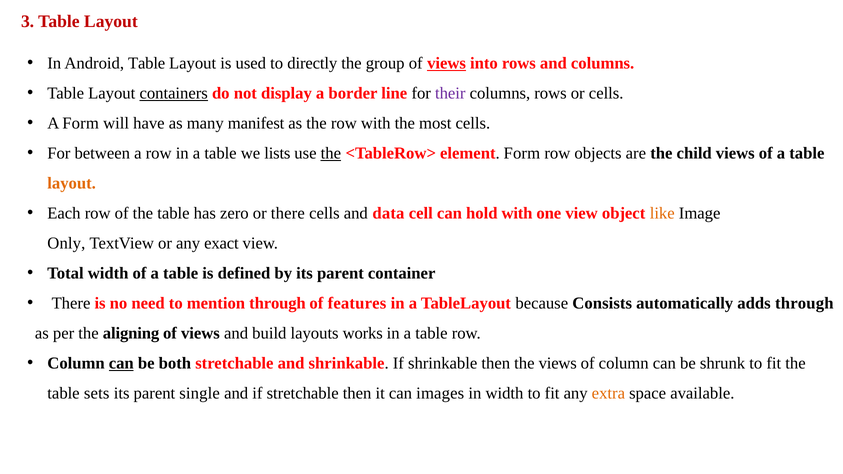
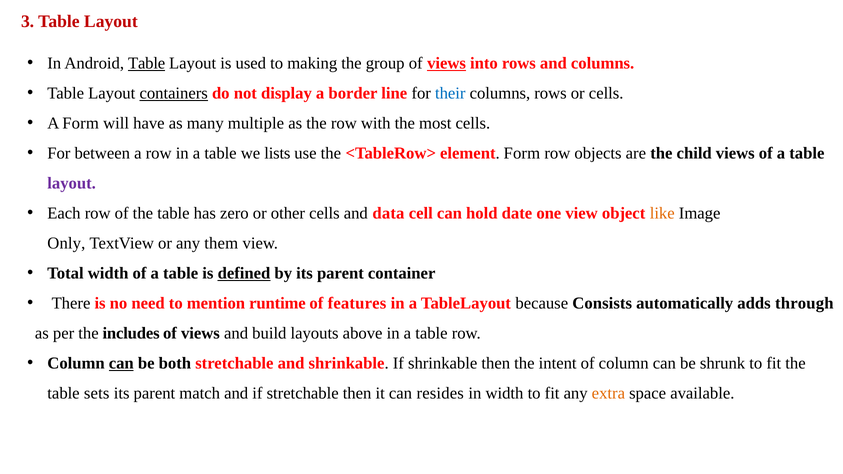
Table at (147, 63) underline: none -> present
directly: directly -> making
their colour: purple -> blue
manifest: manifest -> multiple
the at (331, 153) underline: present -> none
layout at (72, 183) colour: orange -> purple
or there: there -> other
hold with: with -> date
exact: exact -> them
defined underline: none -> present
mention through: through -> runtime
aligning: aligning -> includes
works: works -> above
the views: views -> intent
single: single -> match
images: images -> resides
